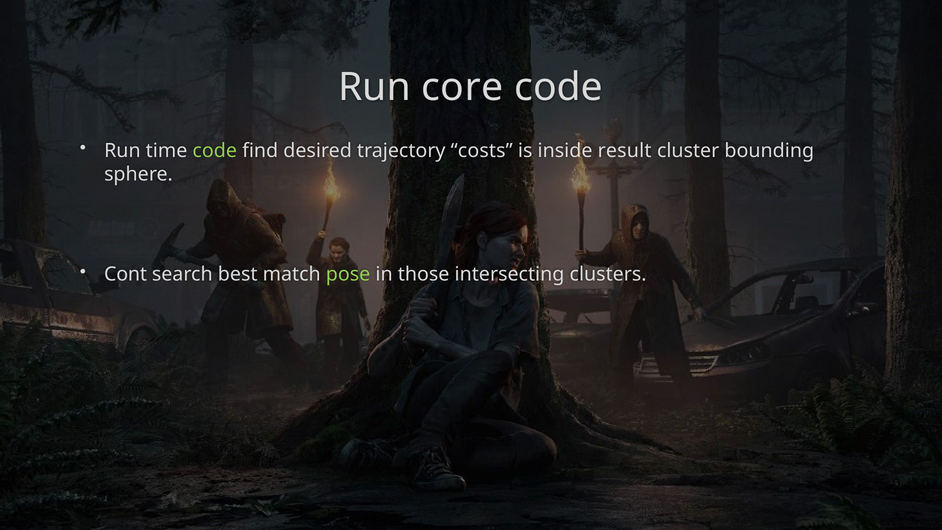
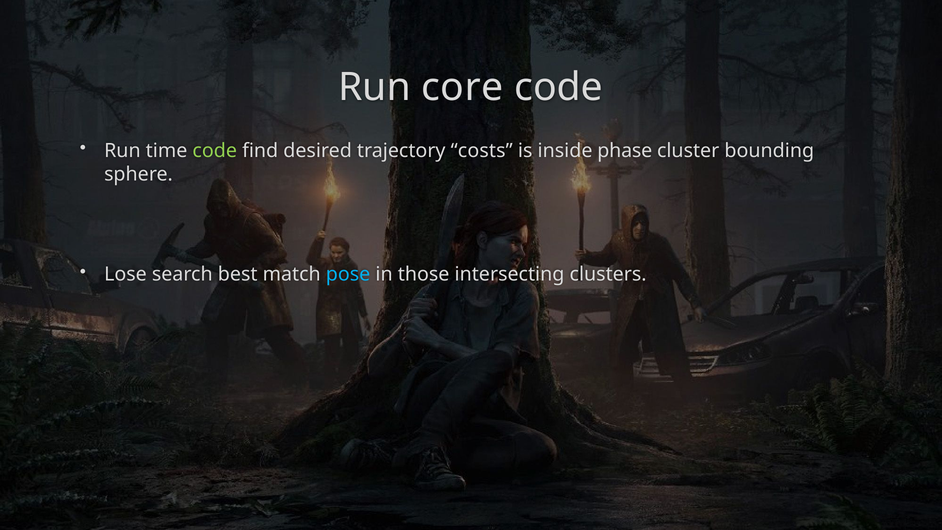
result: result -> phase
Cont: Cont -> Lose
pose colour: light green -> light blue
